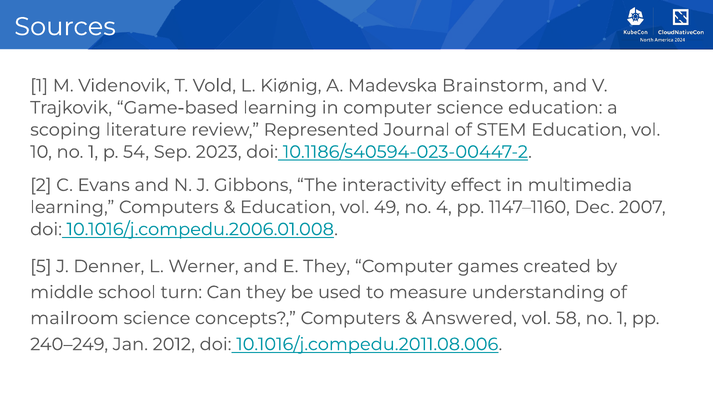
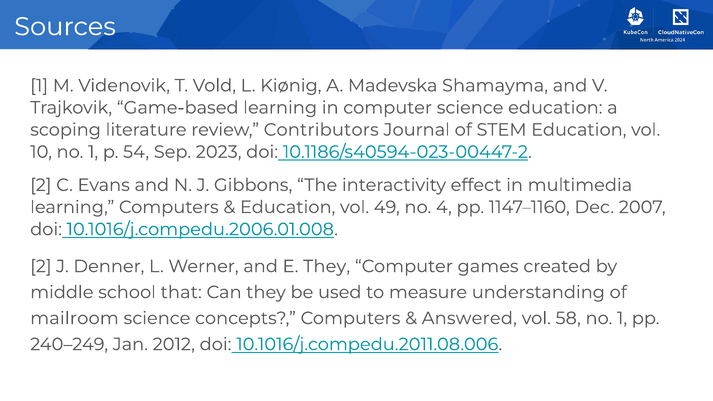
Brainstorm: Brainstorm -> Shamayma
Represented: Represented -> Contributors
5 at (41, 266): 5 -> 2
turn: turn -> that
